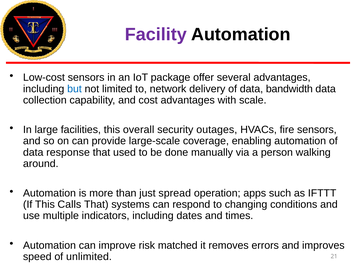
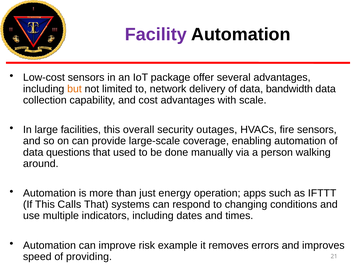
but colour: blue -> orange
response: response -> questions
spread: spread -> energy
matched: matched -> example
unlimited: unlimited -> providing
